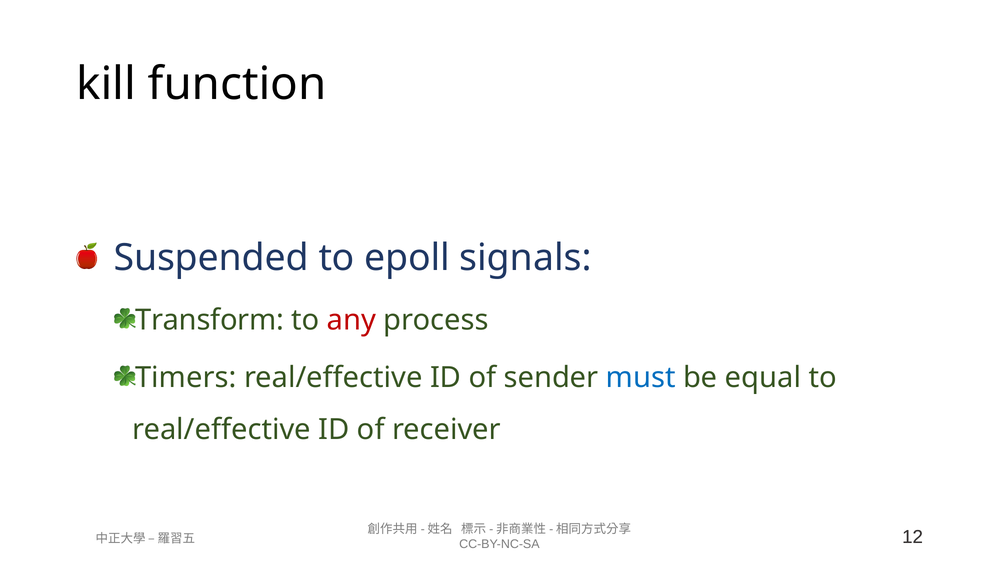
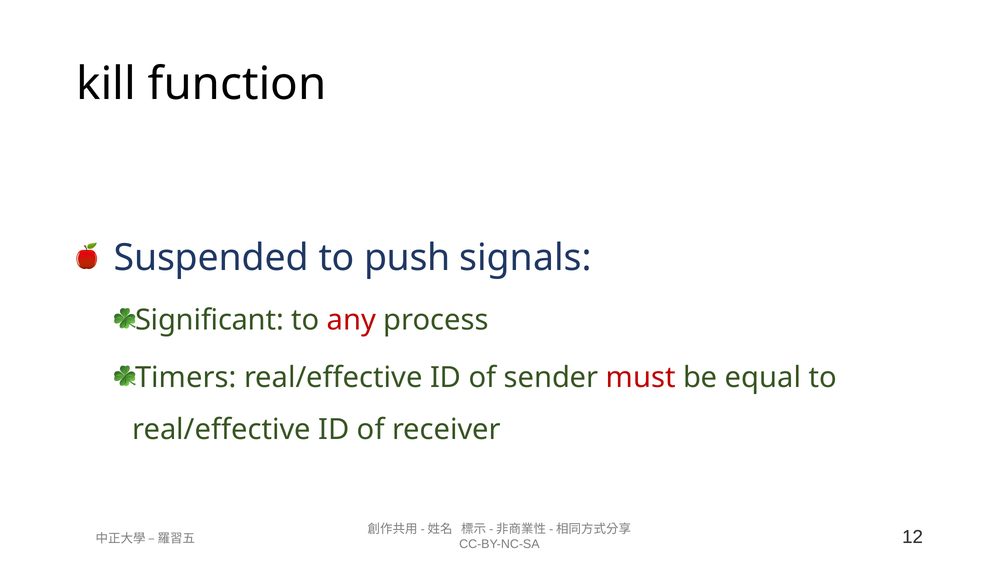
epoll: epoll -> push
Transform: Transform -> Significant
must colour: blue -> red
